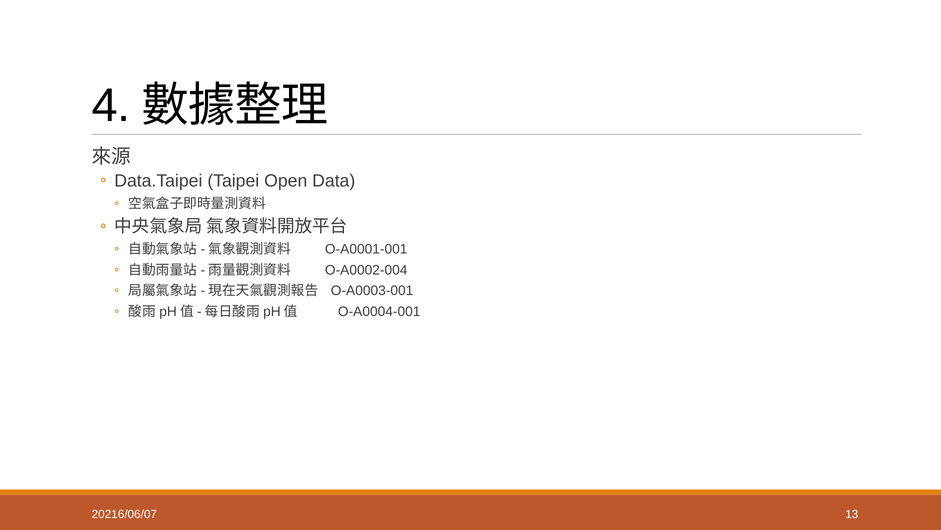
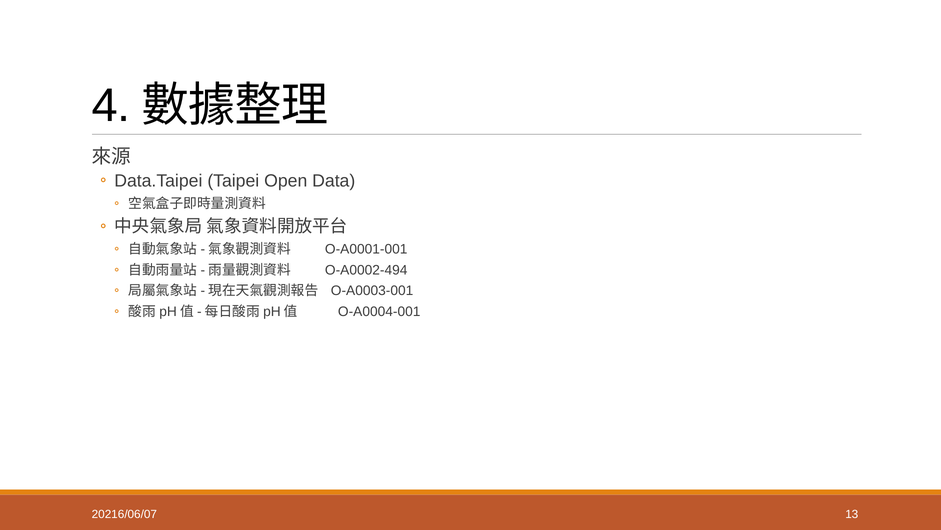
O-A0002-004: O-A0002-004 -> O-A0002-494
